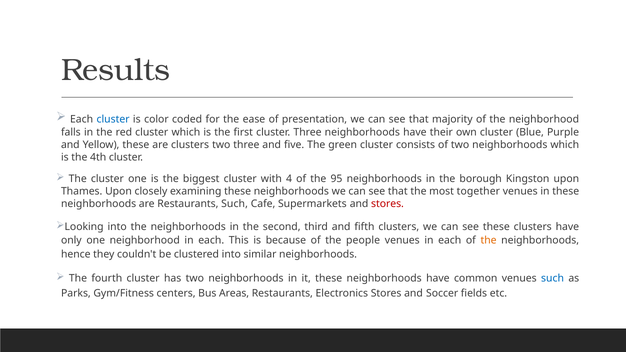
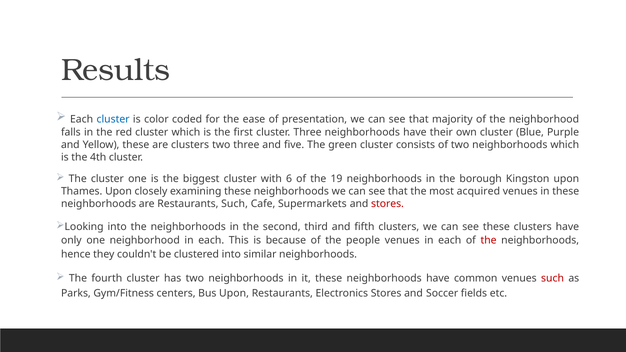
4: 4 -> 6
95: 95 -> 19
together: together -> acquired
the at (489, 241) colour: orange -> red
such at (553, 278) colour: blue -> red
Bus Areas: Areas -> Upon
